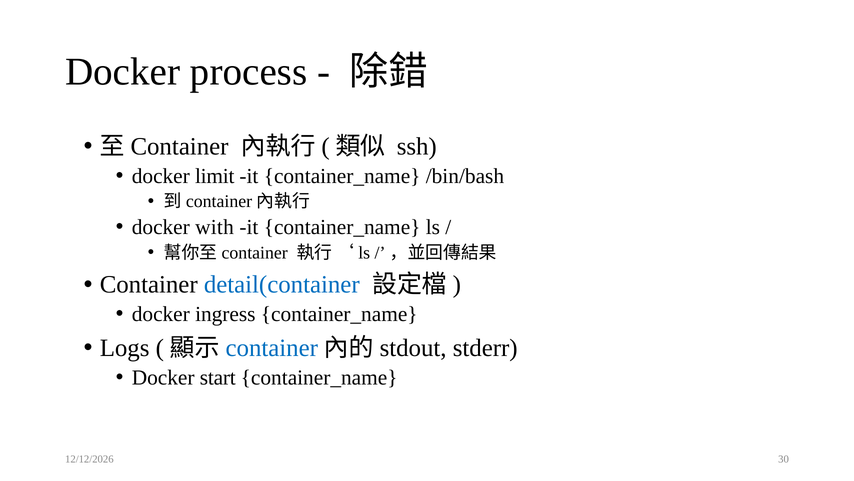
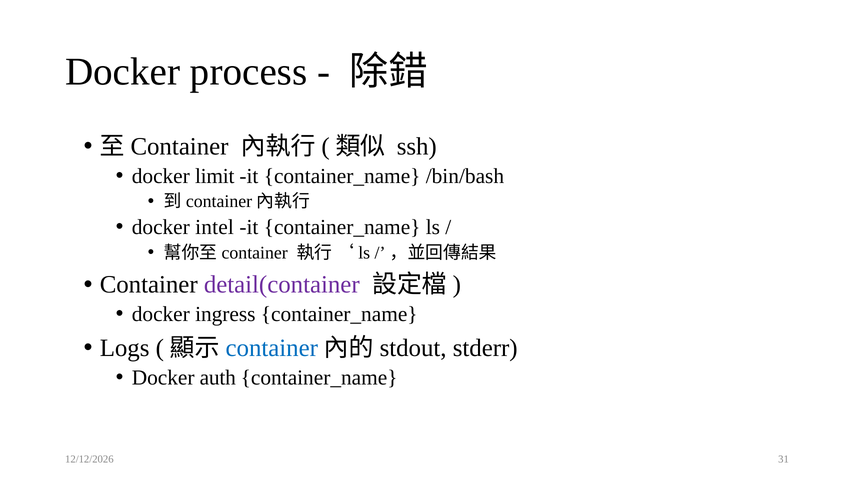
with: with -> intel
detail(container colour: blue -> purple
start: start -> auth
30: 30 -> 31
